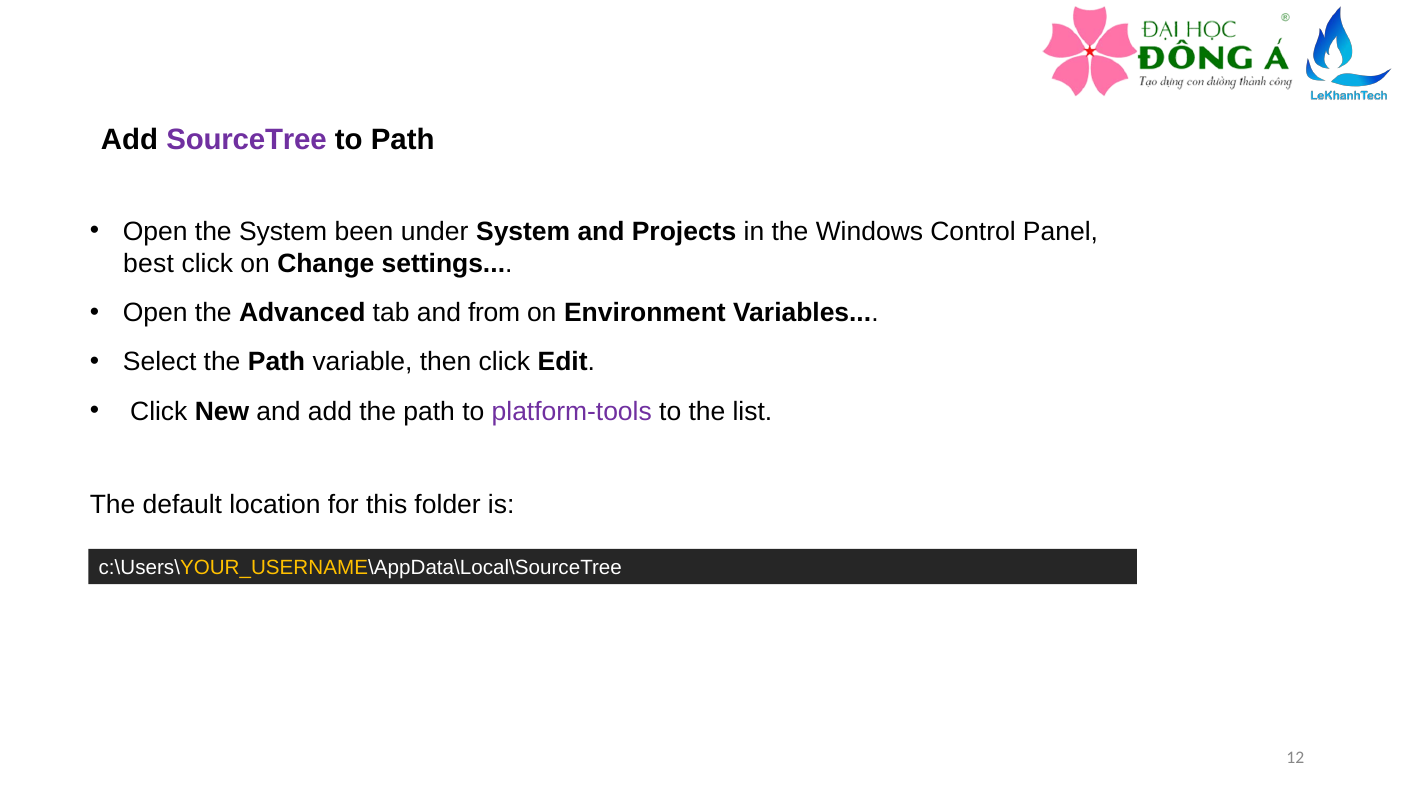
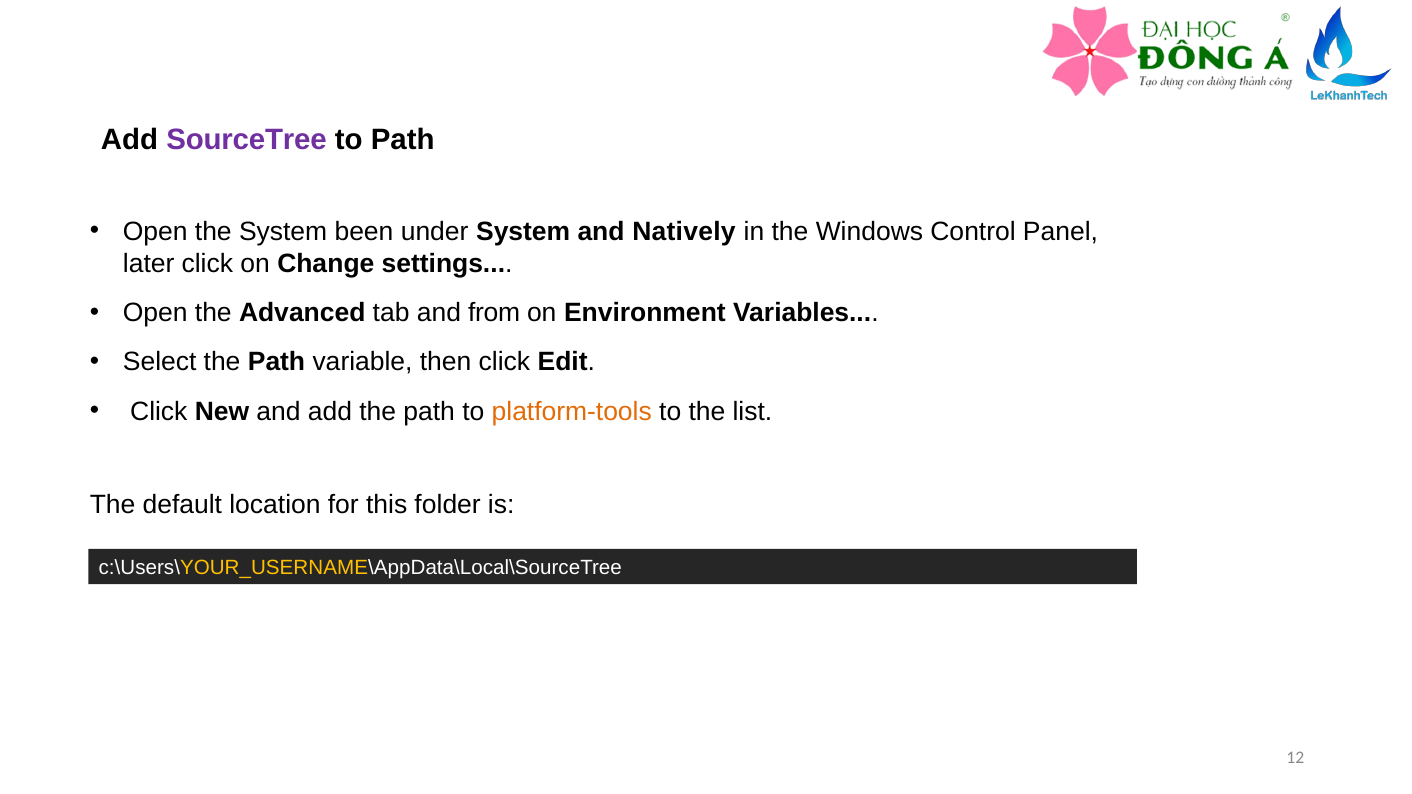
Projects: Projects -> Natively
best: best -> later
platform-tools colour: purple -> orange
